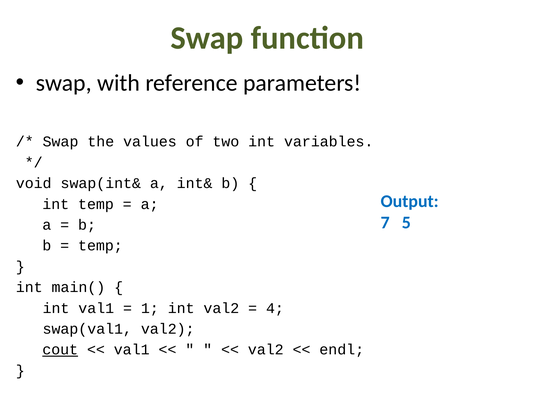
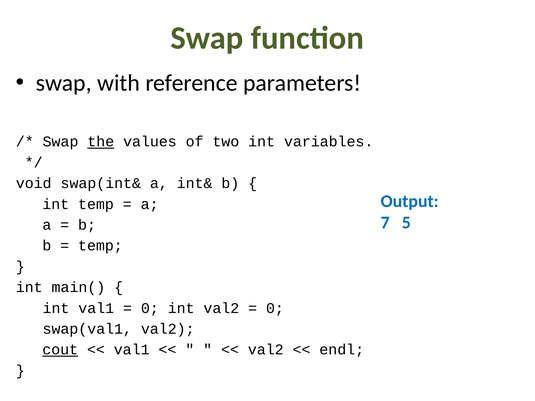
the underline: none -> present
1 at (150, 308): 1 -> 0
4 at (275, 308): 4 -> 0
